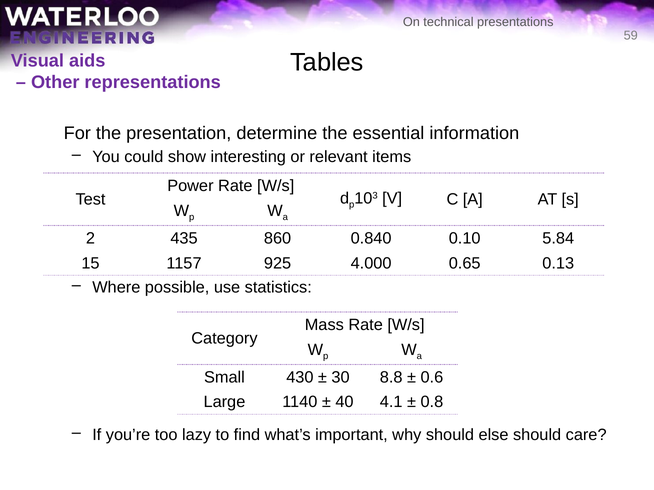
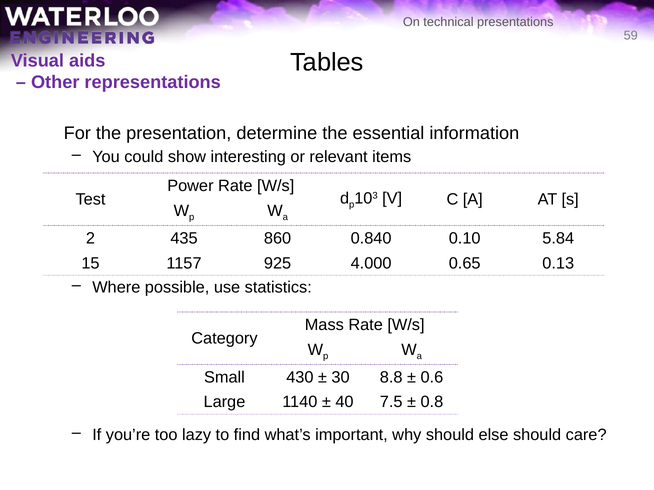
4.1: 4.1 -> 7.5
